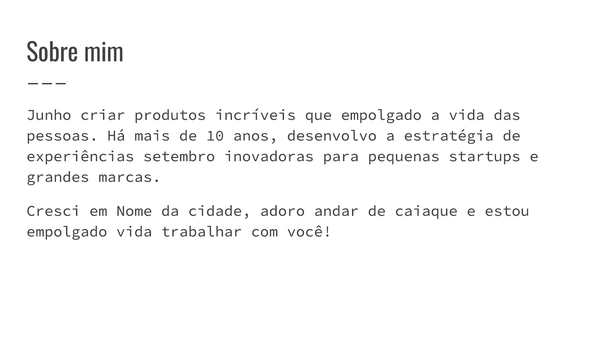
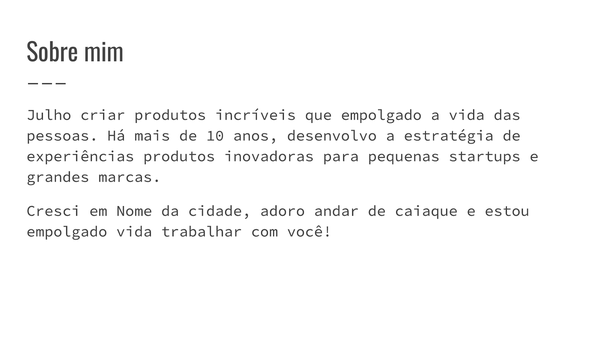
Junho: Junho -> Julho
experiências setembro: setembro -> produtos
